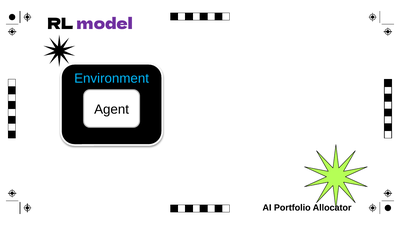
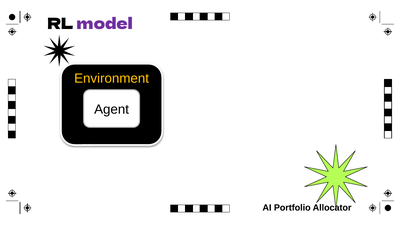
Environment colour: light blue -> yellow
